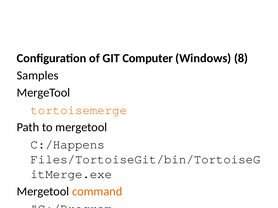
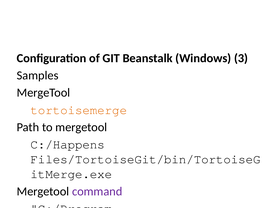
Computer: Computer -> Beanstalk
8: 8 -> 3
command colour: orange -> purple
